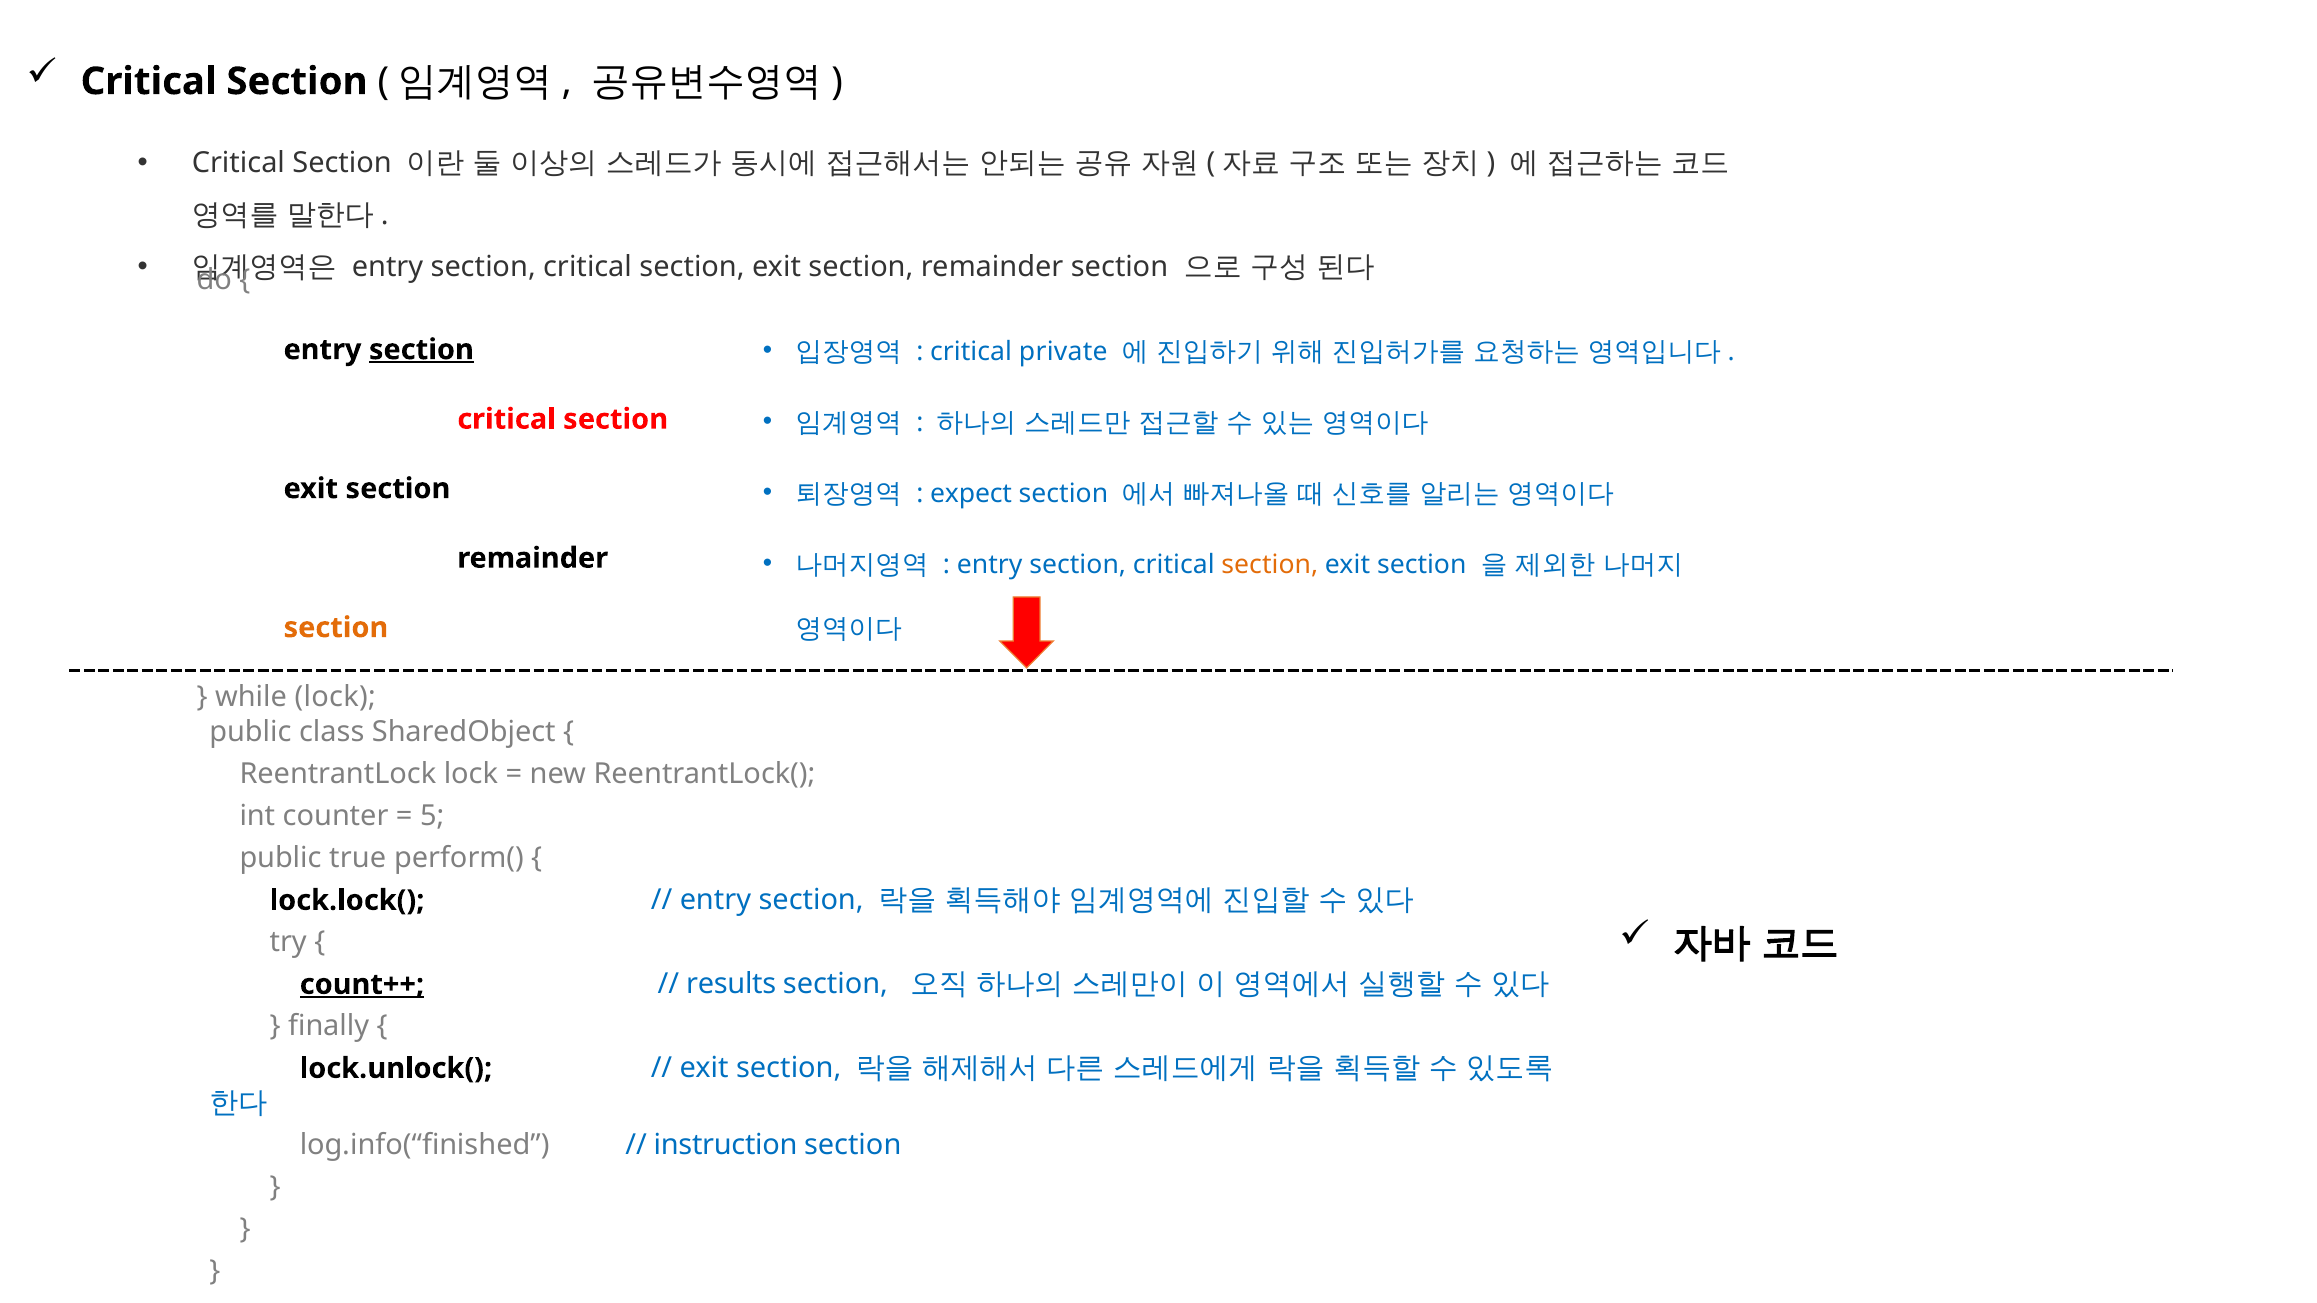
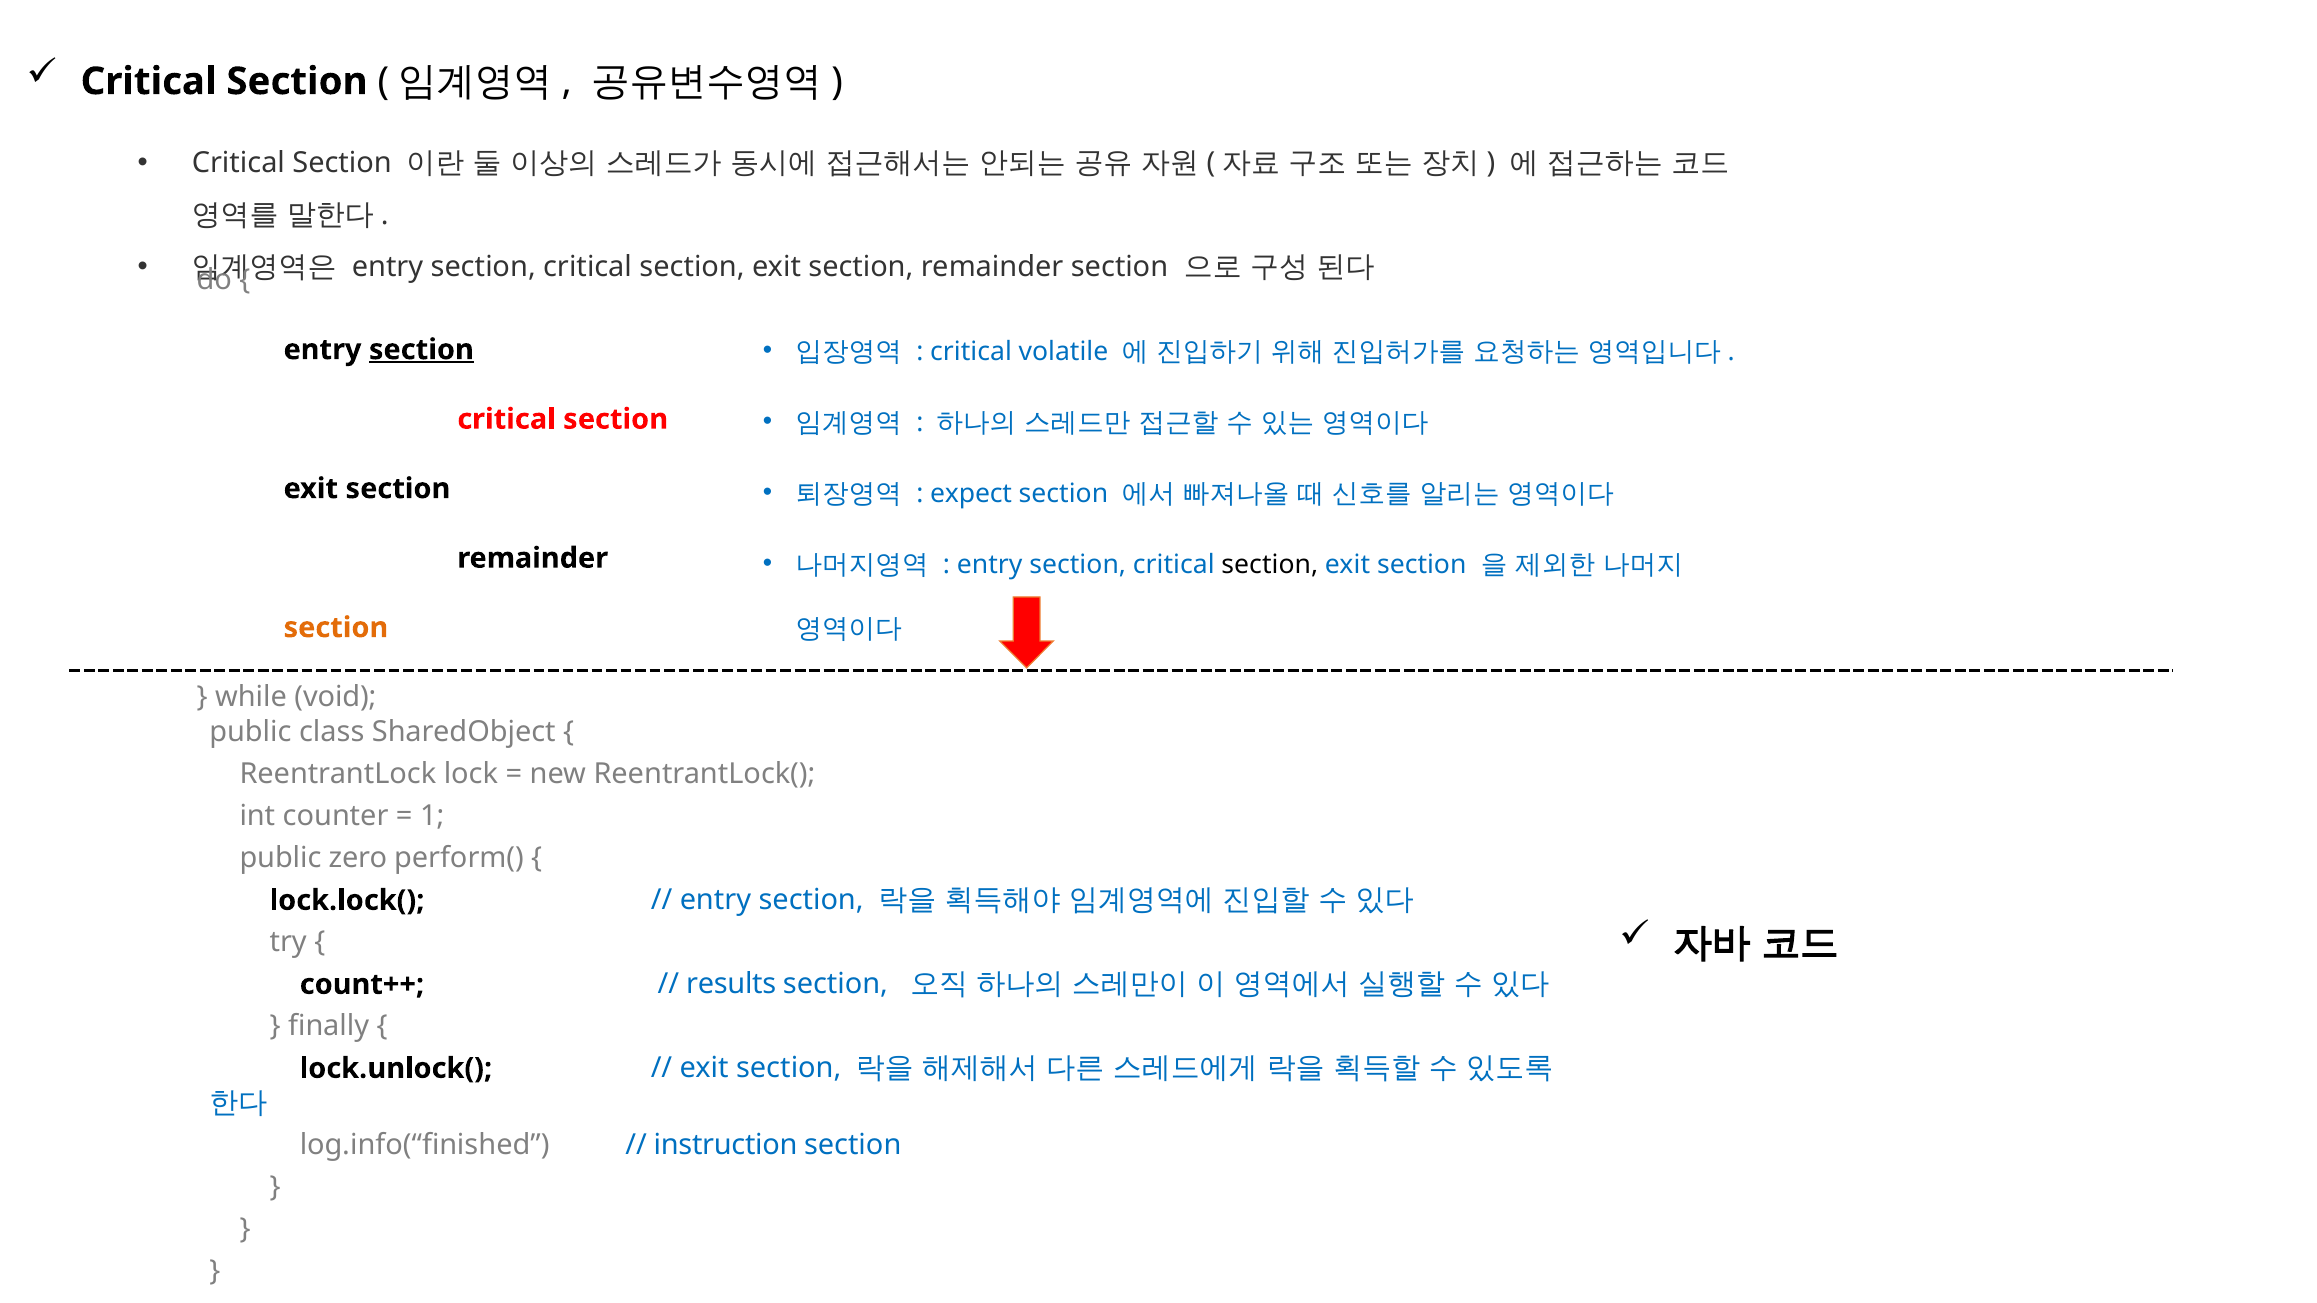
private: private -> volatile
section at (1270, 565) colour: orange -> black
while lock: lock -> void
5: 5 -> 1
true: true -> zero
count++ underline: present -> none
